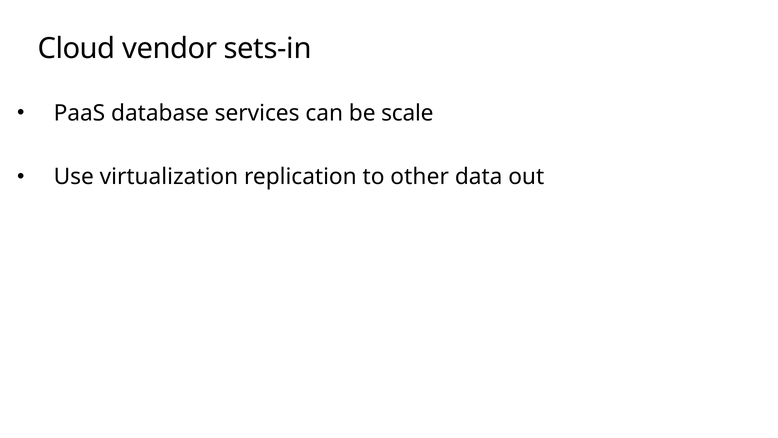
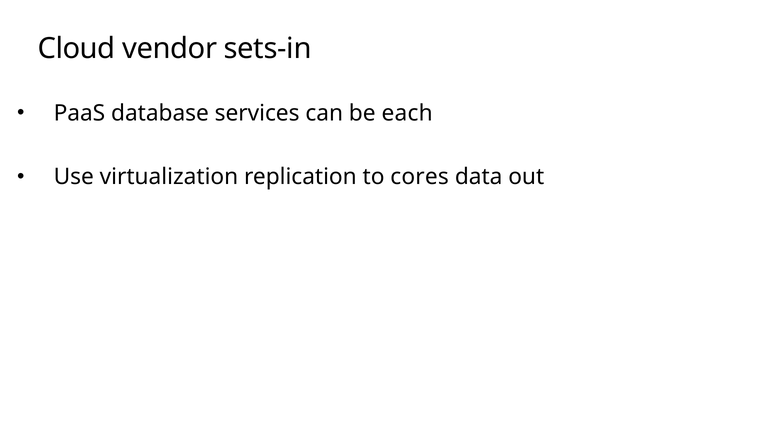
scale: scale -> each
other: other -> cores
